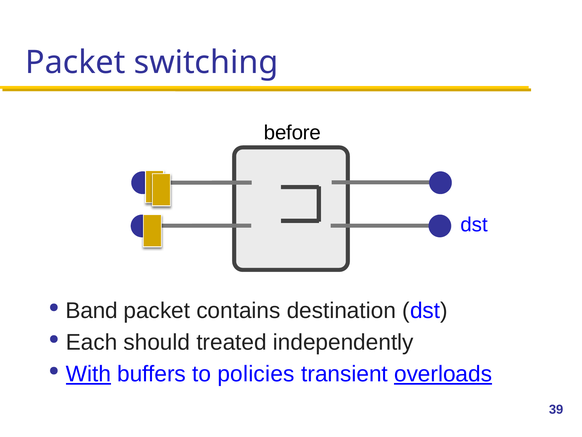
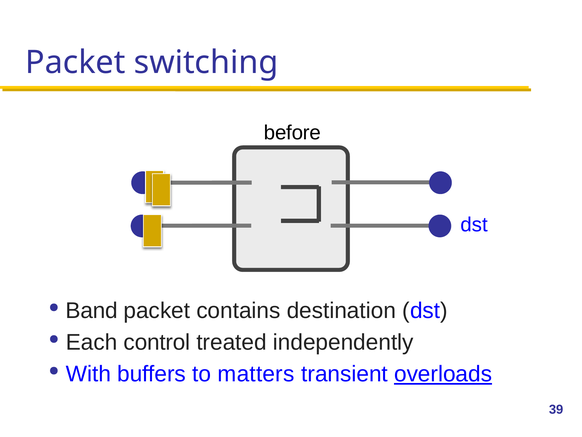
should: should -> control
With underline: present -> none
policies: policies -> matters
